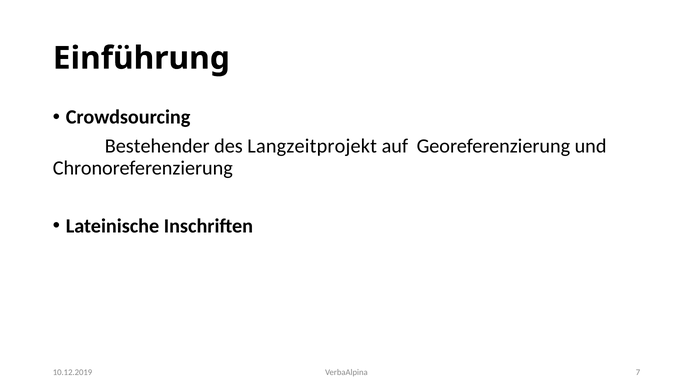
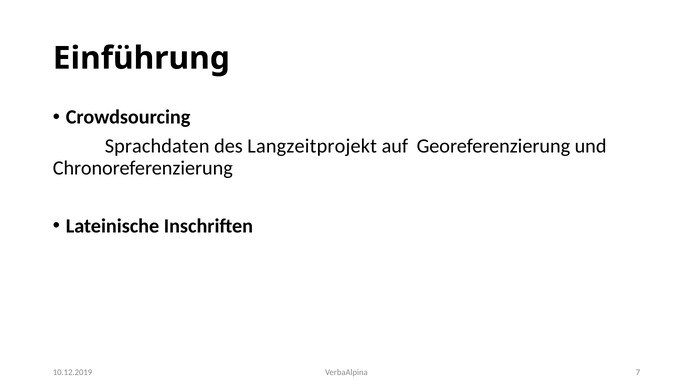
Bestehender: Bestehender -> Sprachdaten
